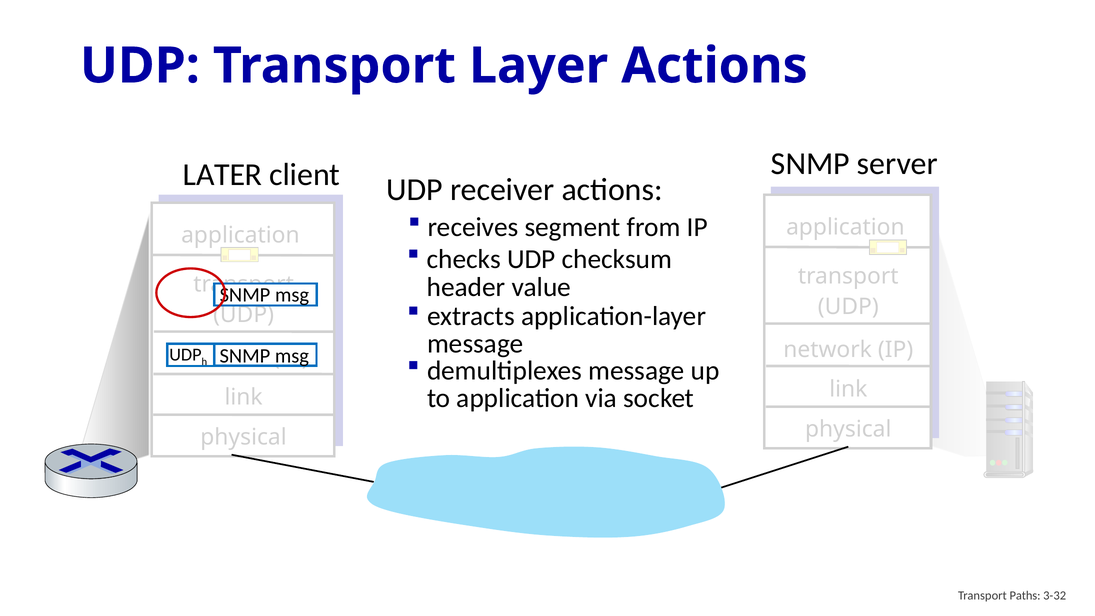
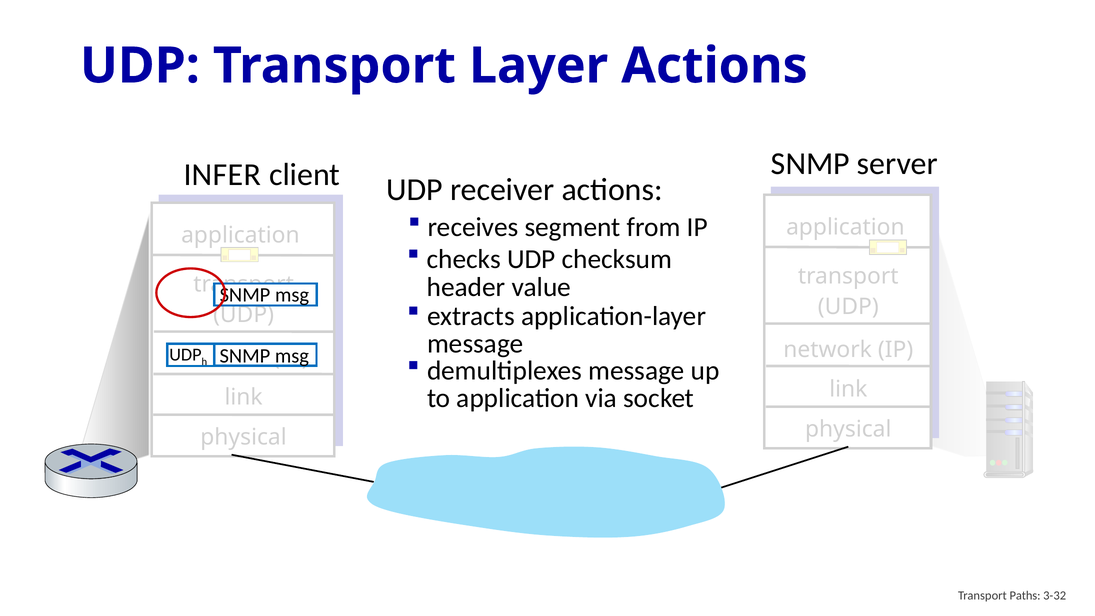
LATER: LATER -> INFER
